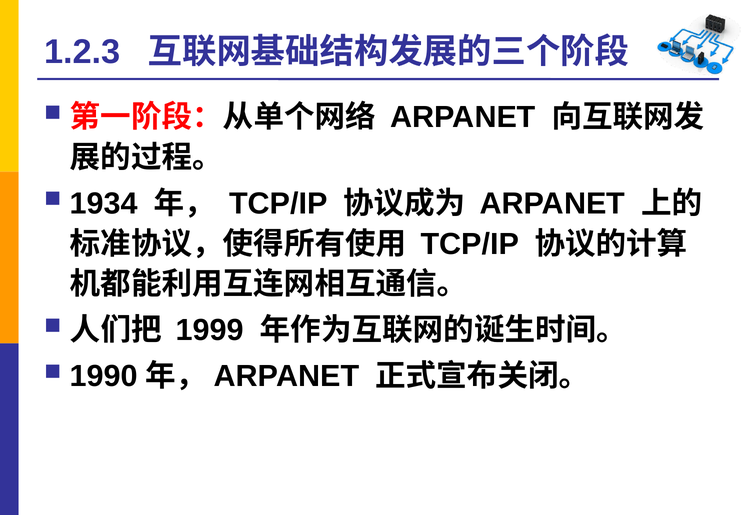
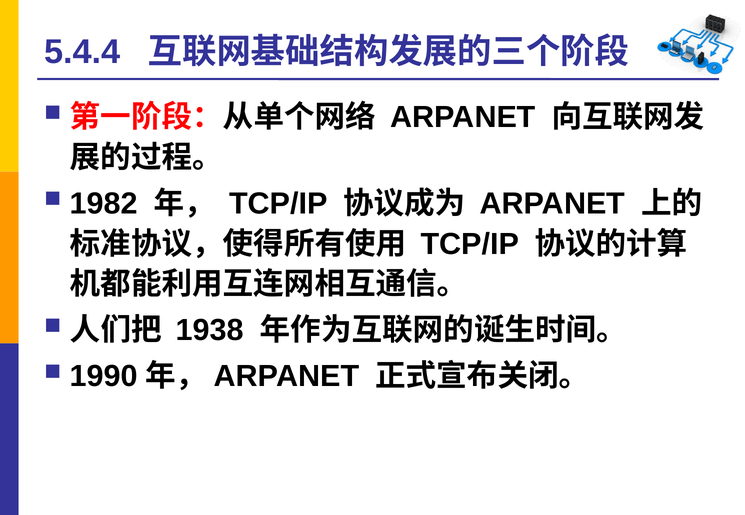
1.2.3: 1.2.3 -> 5.4.4
1934: 1934 -> 1982
1999: 1999 -> 1938
